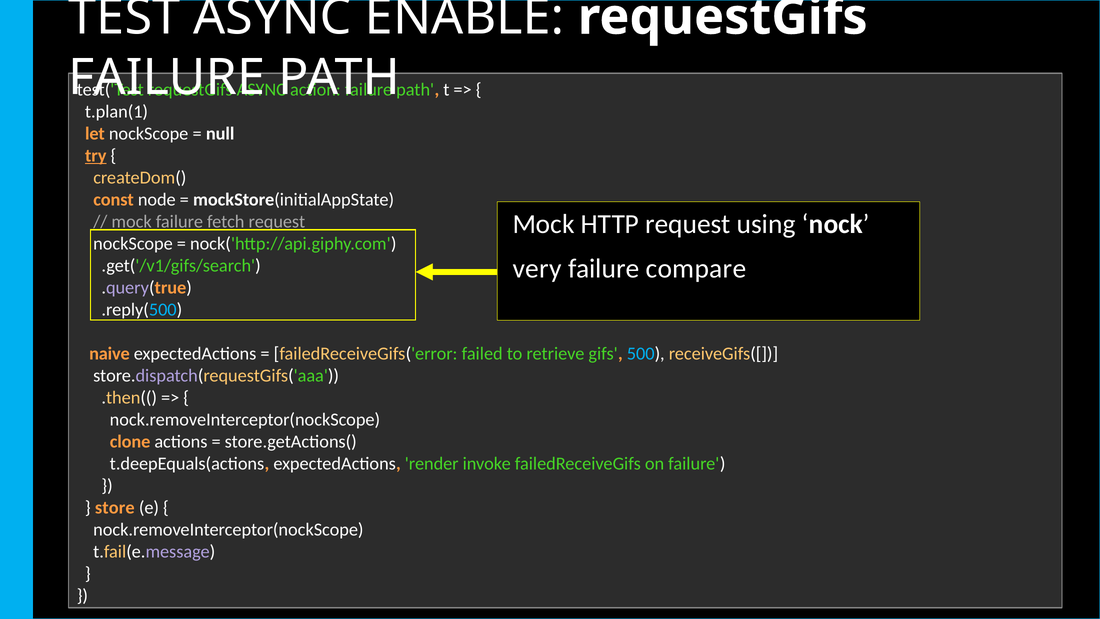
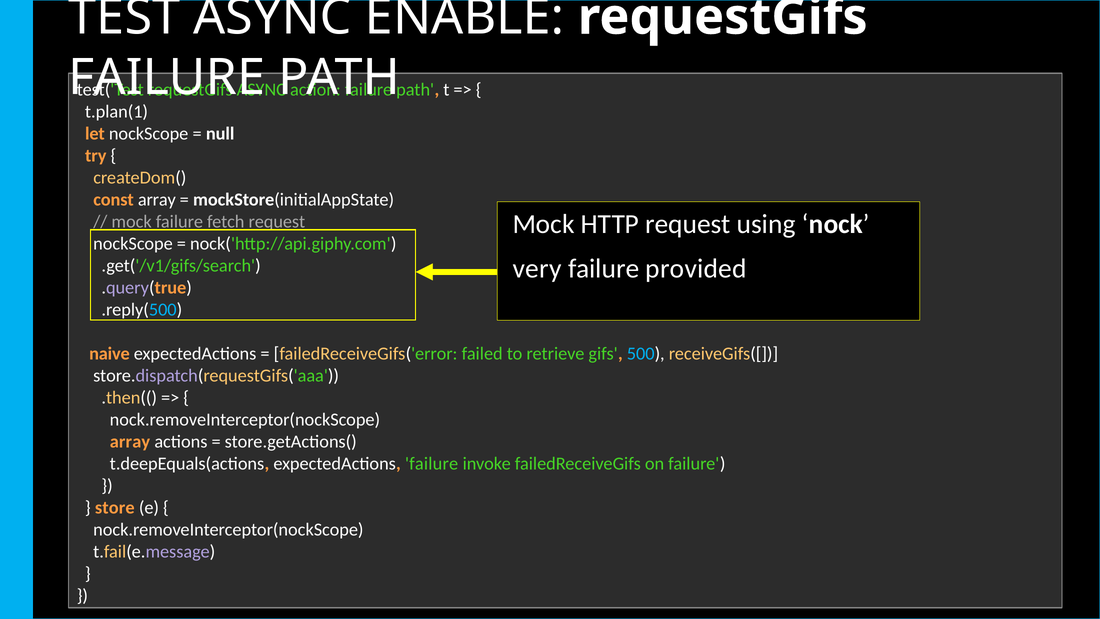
try underline: present -> none
const node: node -> array
compare: compare -> provided
clone at (130, 441): clone -> array
expectedActions render: render -> failure
